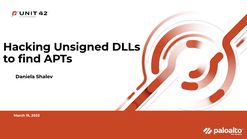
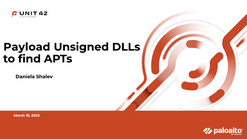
Hacking: Hacking -> Payload
